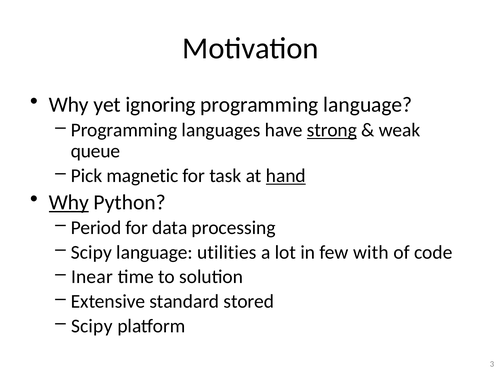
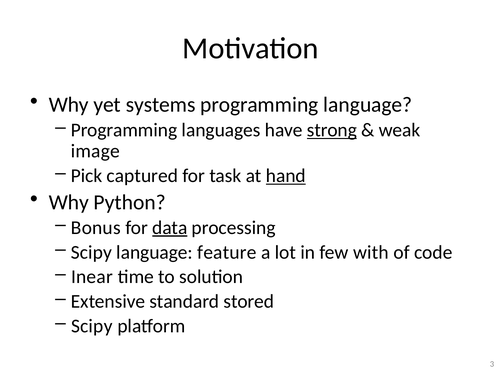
ignoring: ignoring -> systems
queue: queue -> image
magnetic: magnetic -> captured
Why at (69, 202) underline: present -> none
Period: Period -> Bonus
data underline: none -> present
utilities: utilities -> feature
